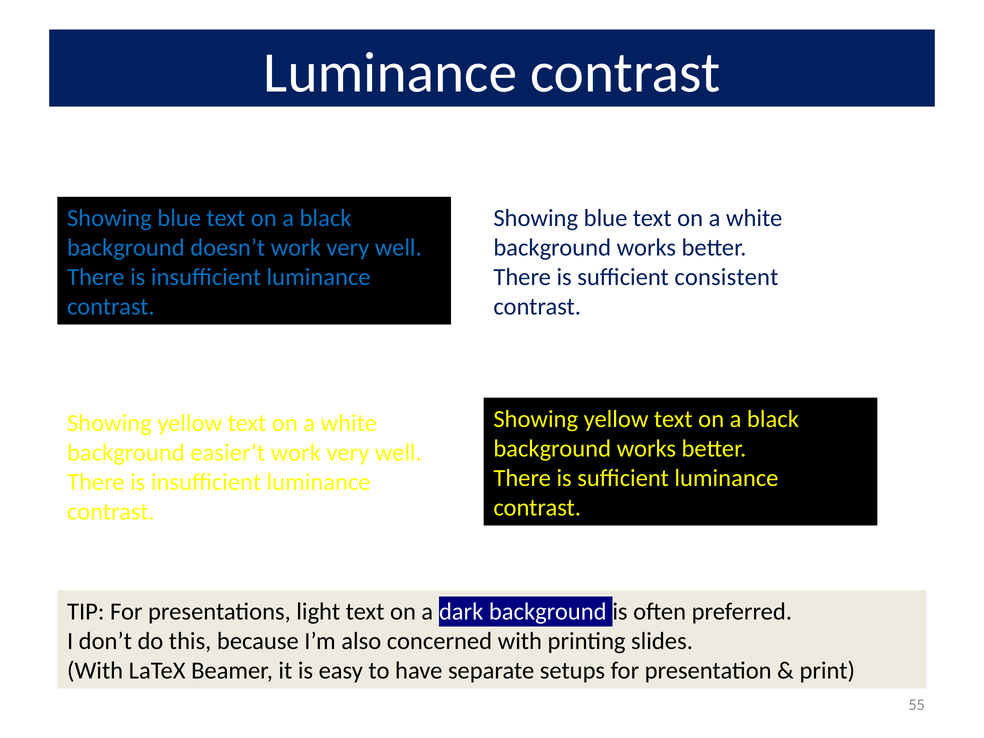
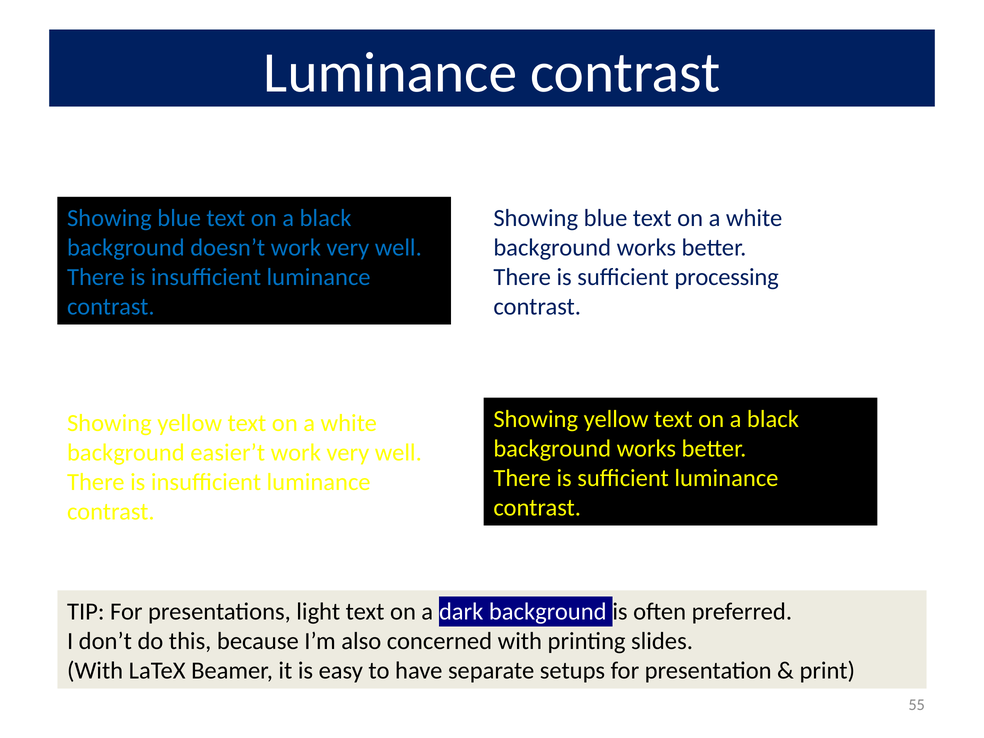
consistent: consistent -> processing
